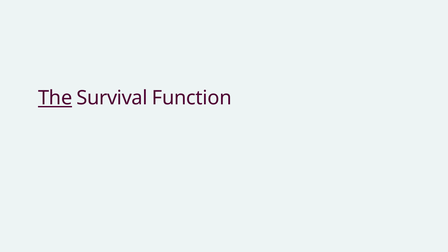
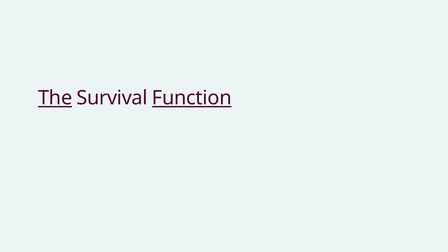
Function underline: none -> present
